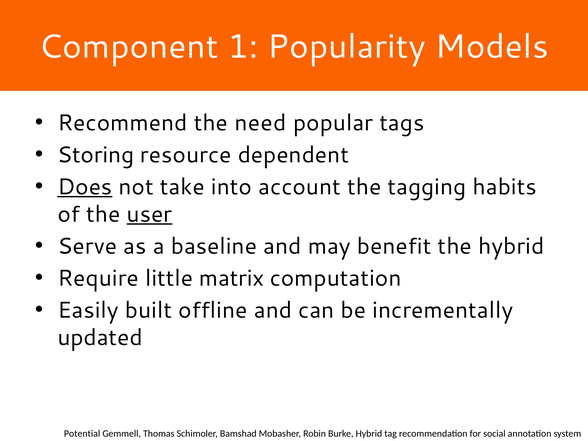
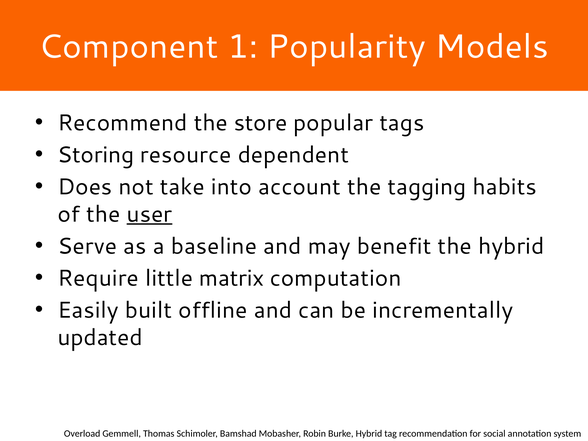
need: need -> store
Does underline: present -> none
Potential: Potential -> Overload
